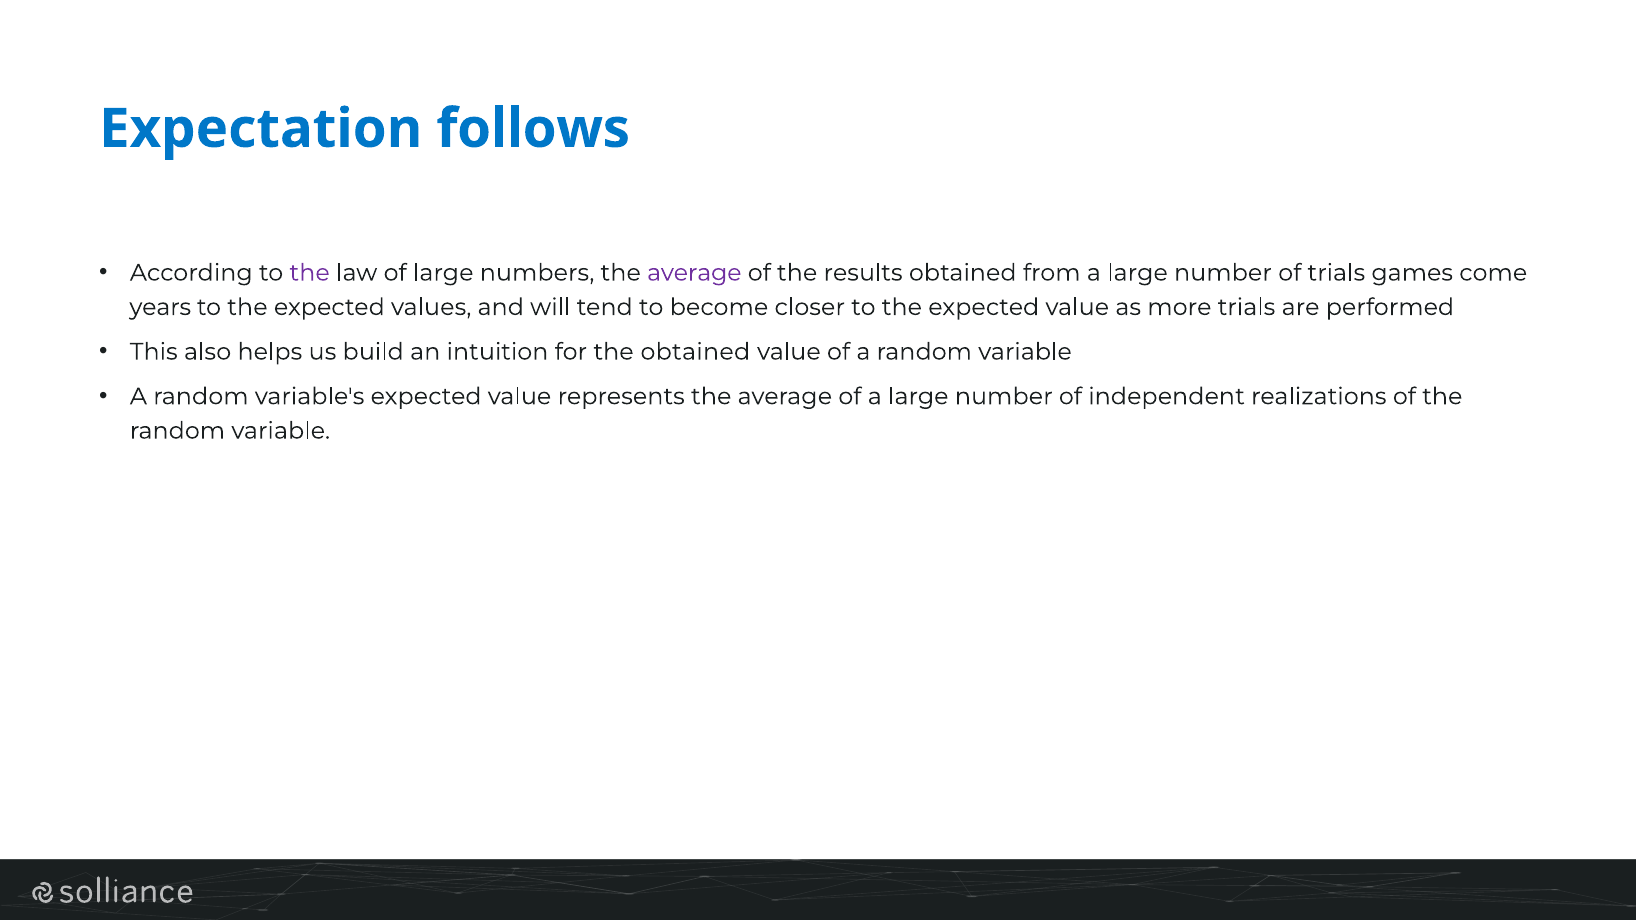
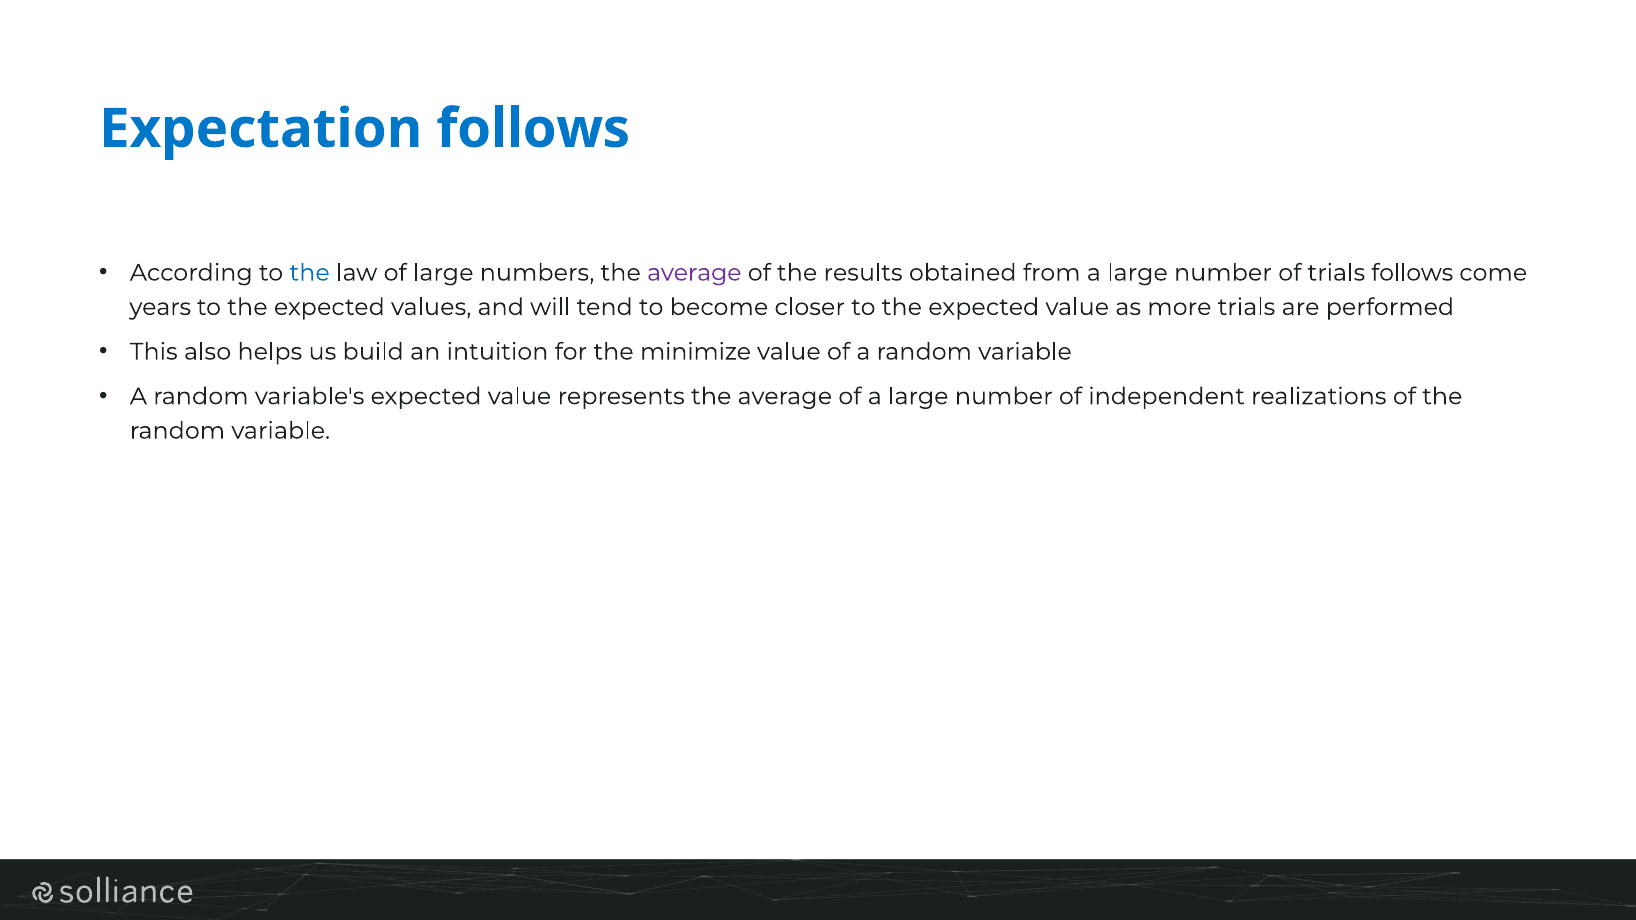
the at (310, 273) colour: purple -> blue
trials games: games -> follows
the obtained: obtained -> minimize
